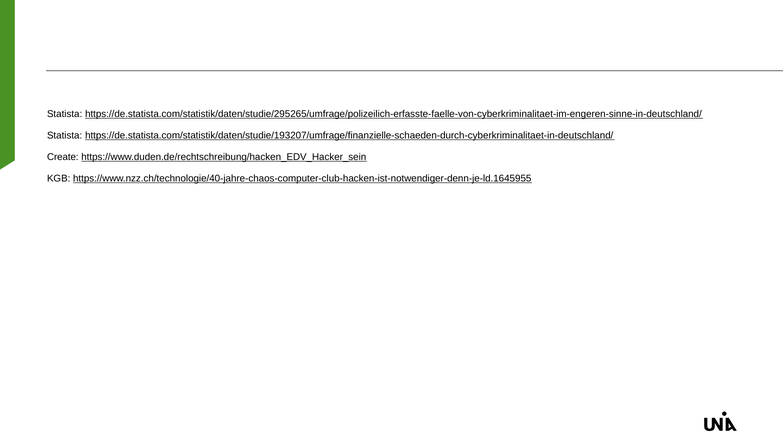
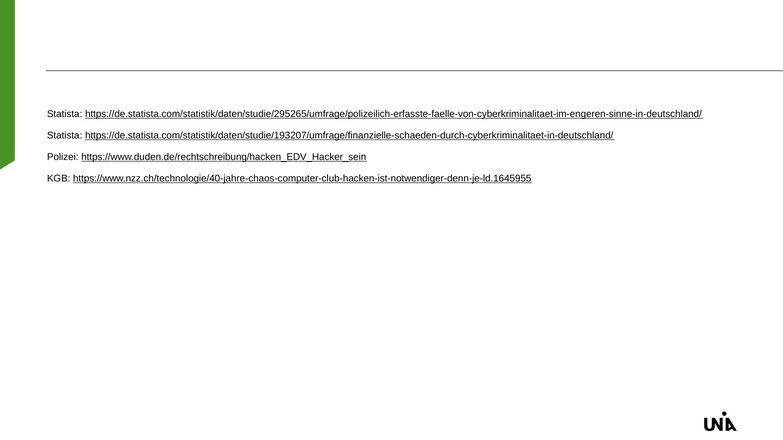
Create: Create -> Polizei
